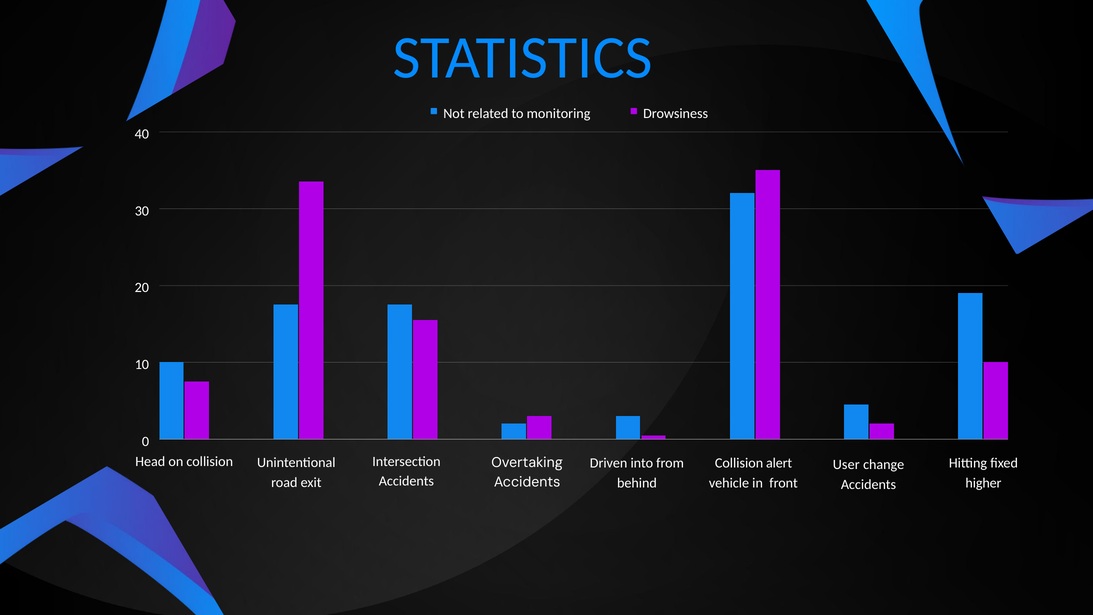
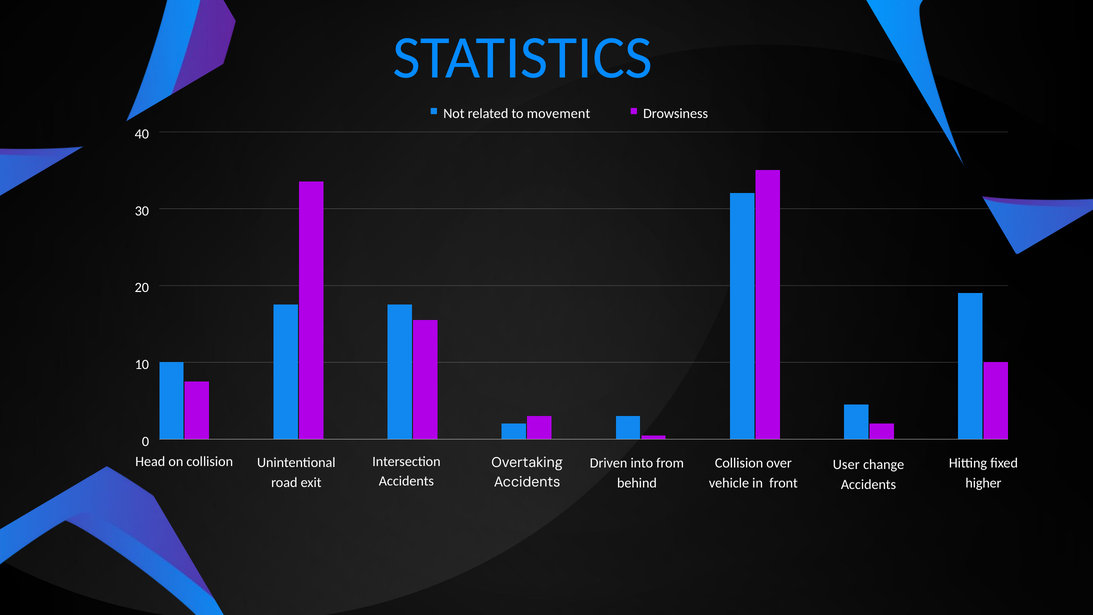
monitoring: monitoring -> movement
alert: alert -> over
